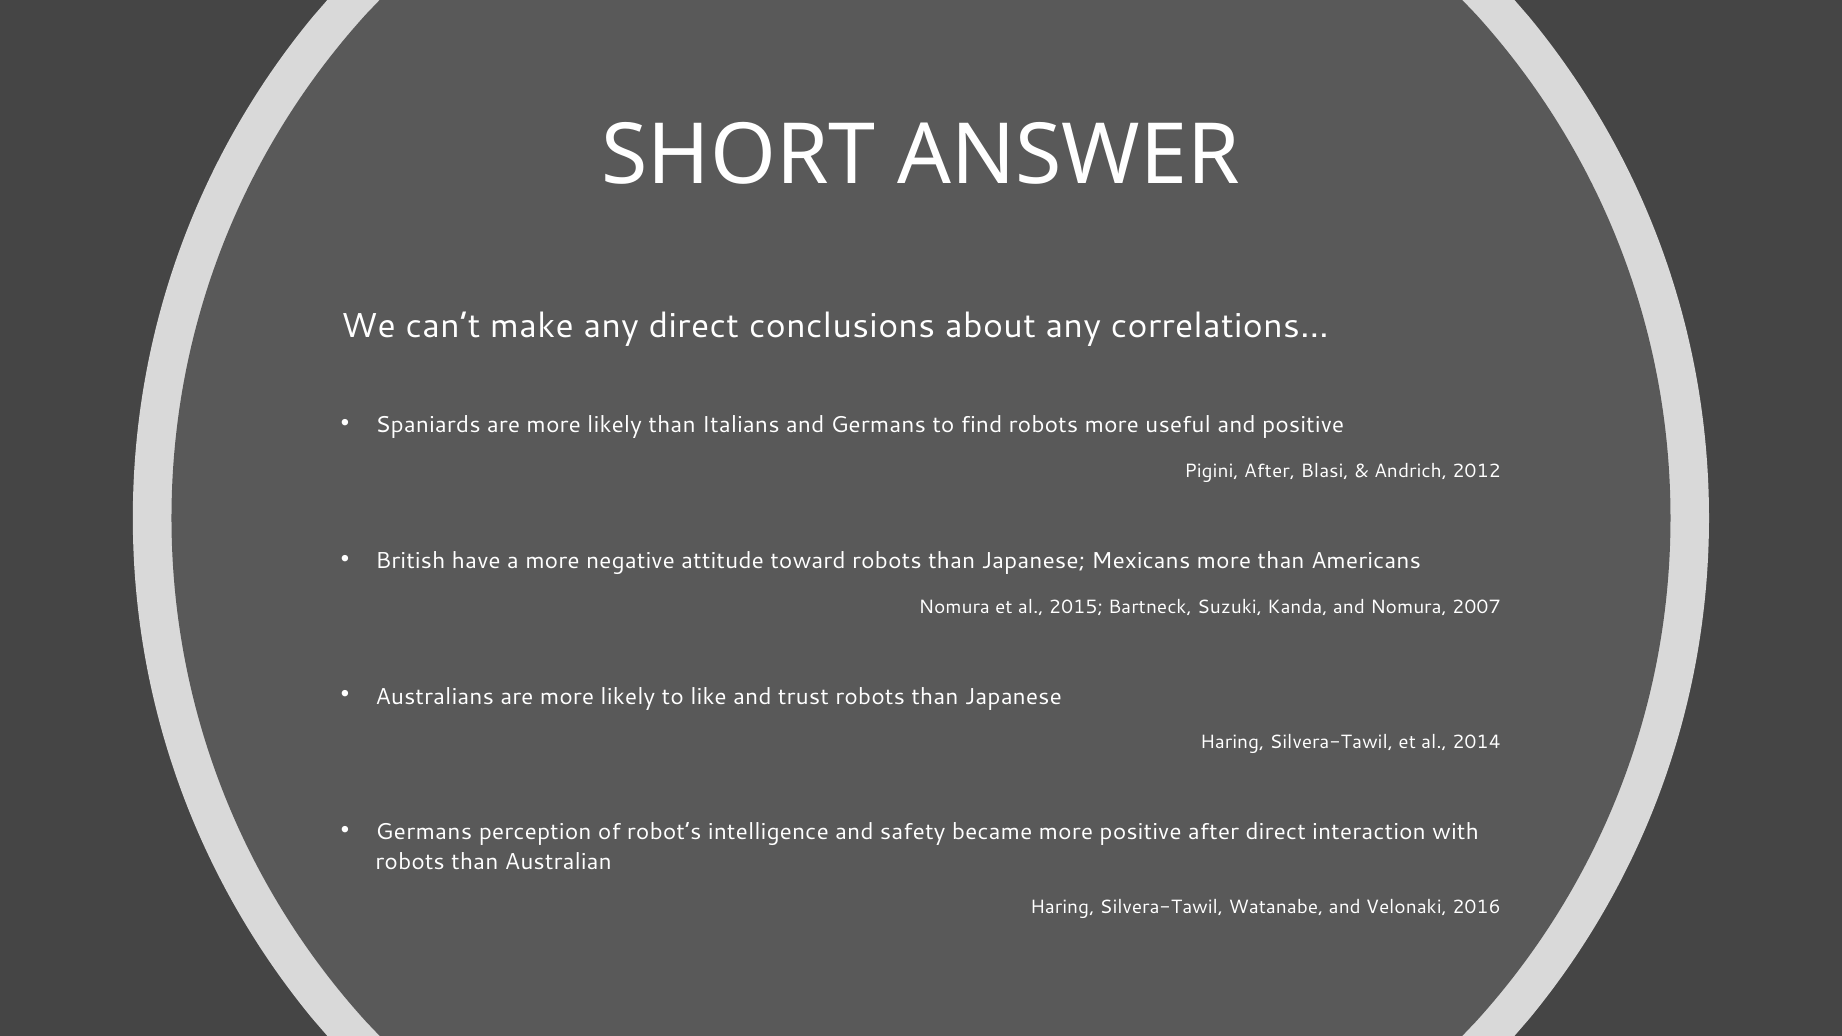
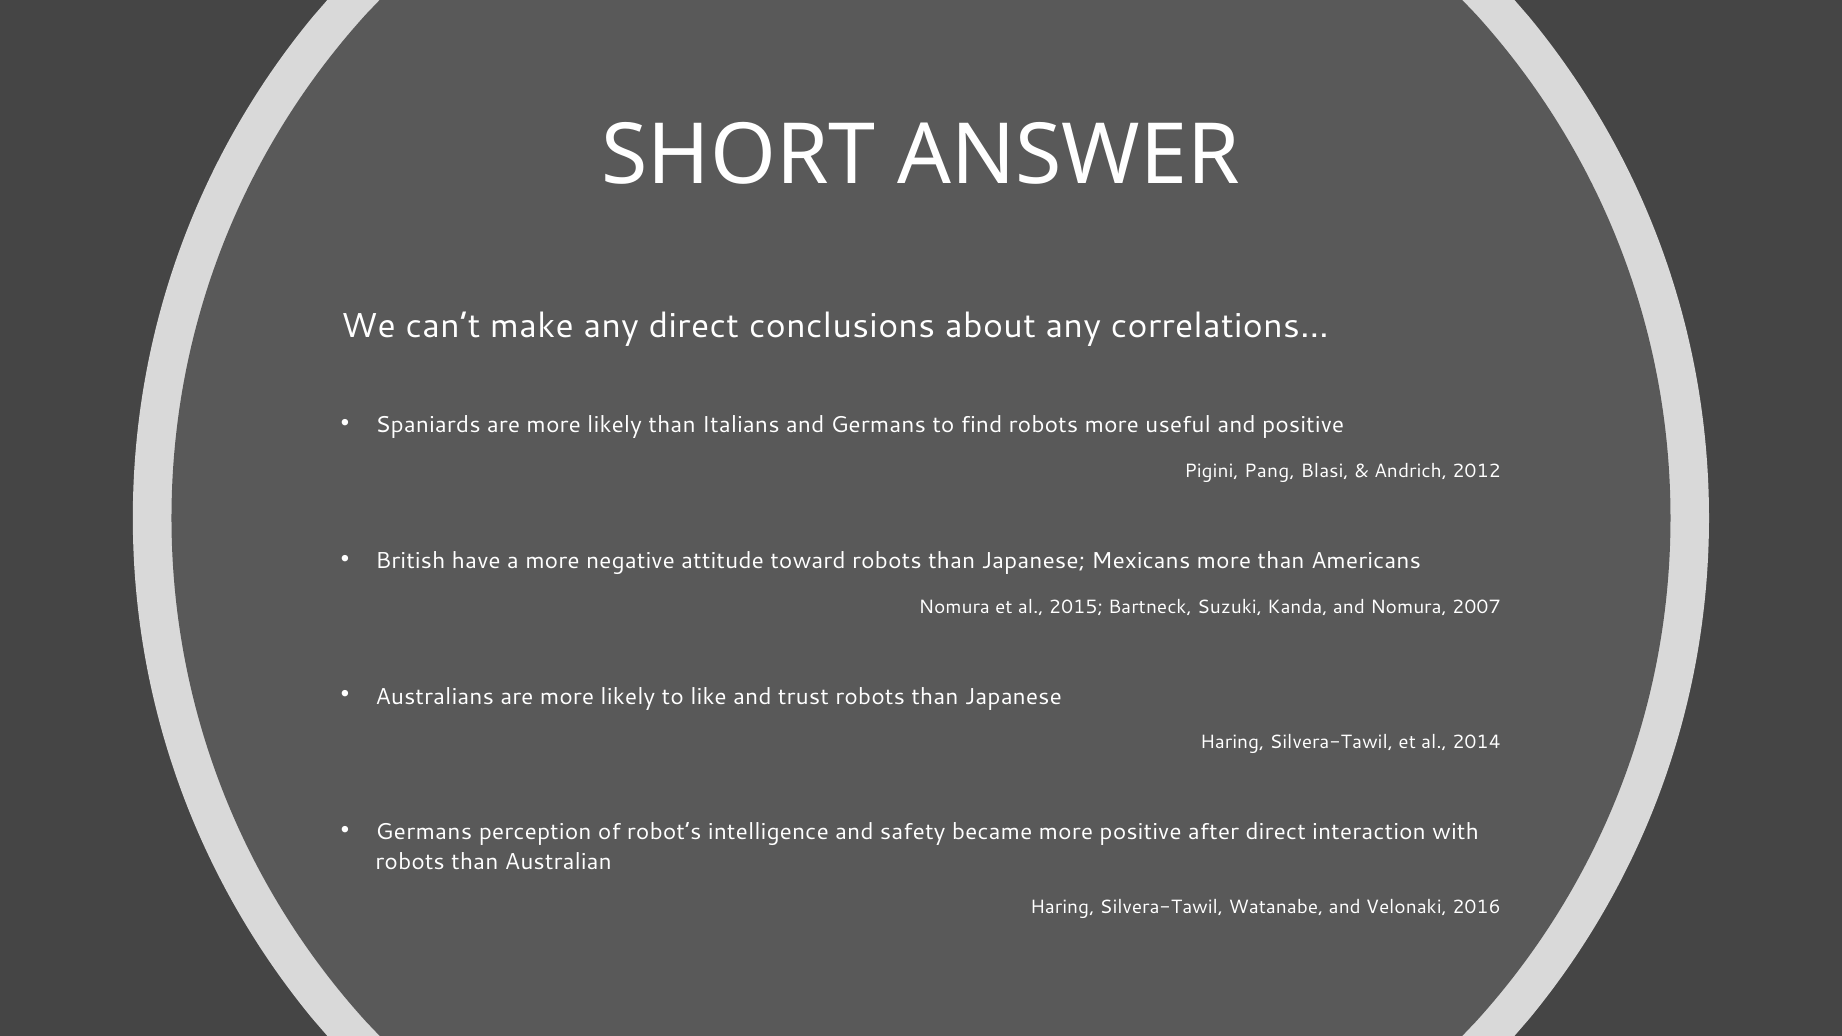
Pigini After: After -> Pang
